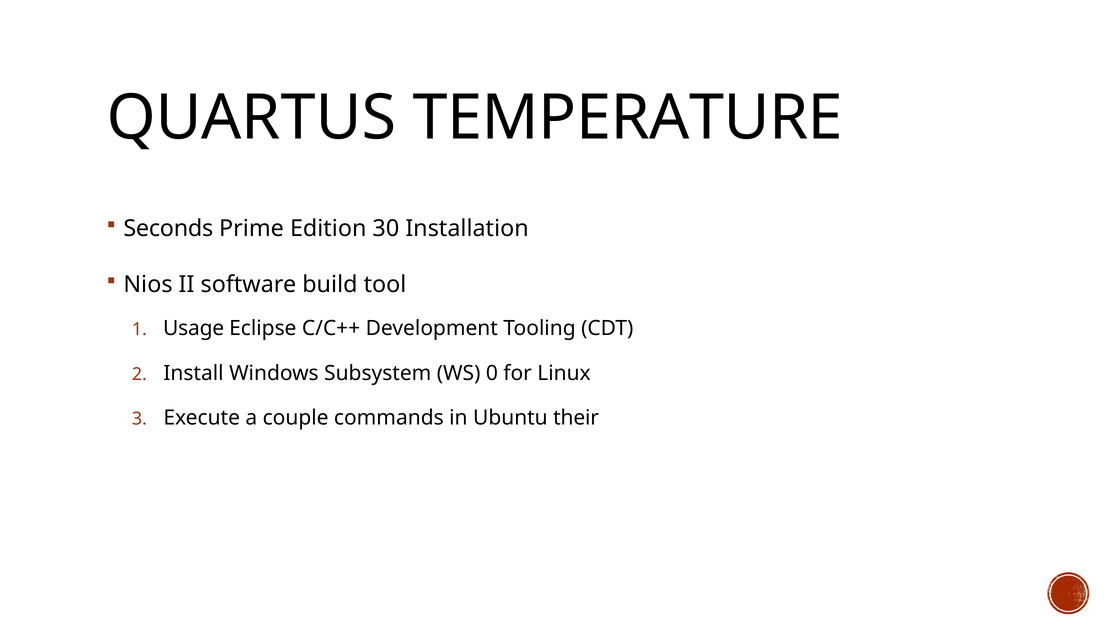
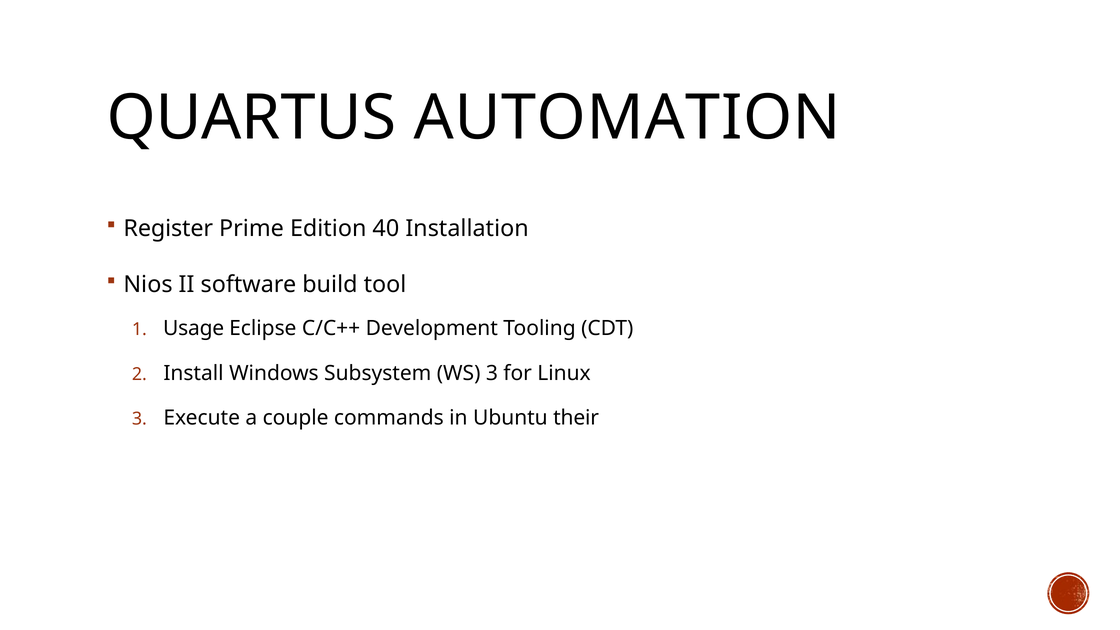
TEMPERATURE: TEMPERATURE -> AUTOMATION
Seconds: Seconds -> Register
30: 30 -> 40
WS 0: 0 -> 3
